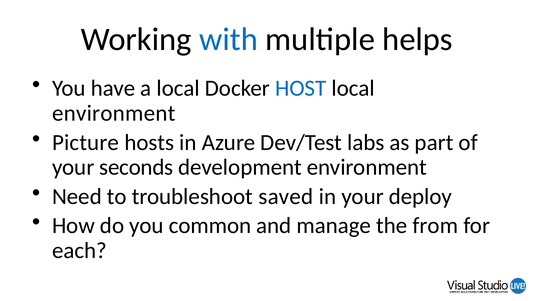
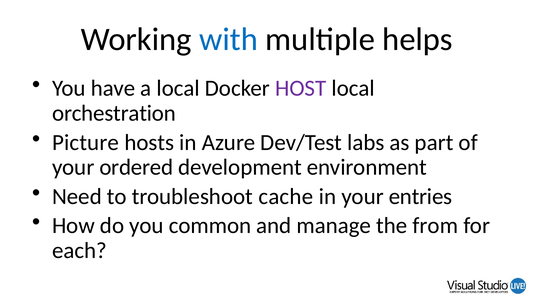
HOST colour: blue -> purple
environment at (114, 113): environment -> orchestration
seconds: seconds -> ordered
saved: saved -> cache
deploy: deploy -> entries
